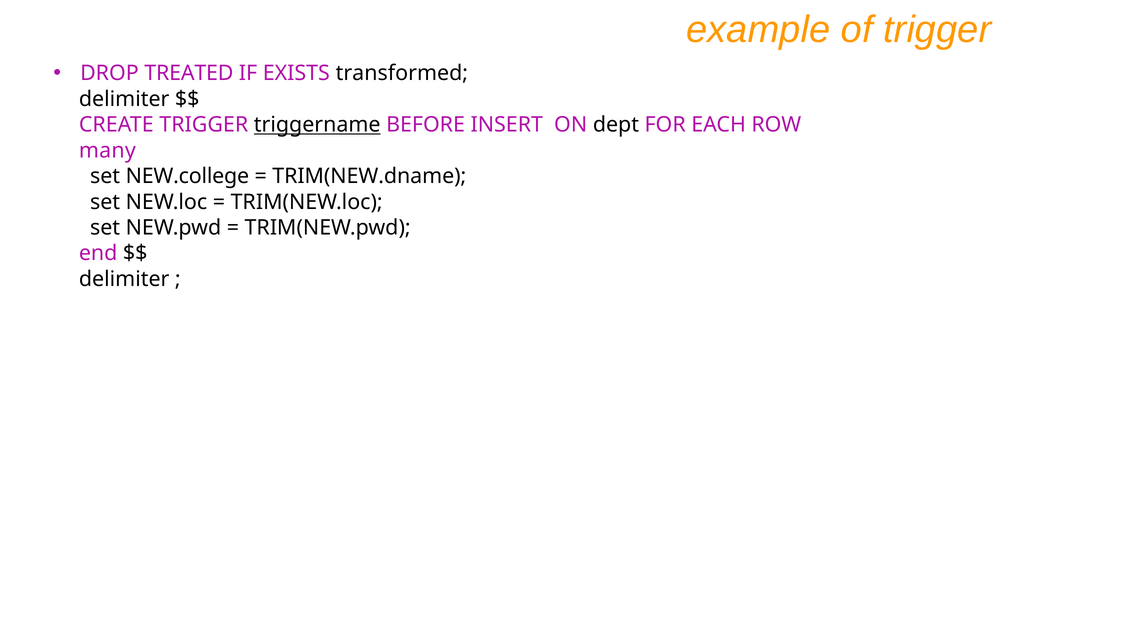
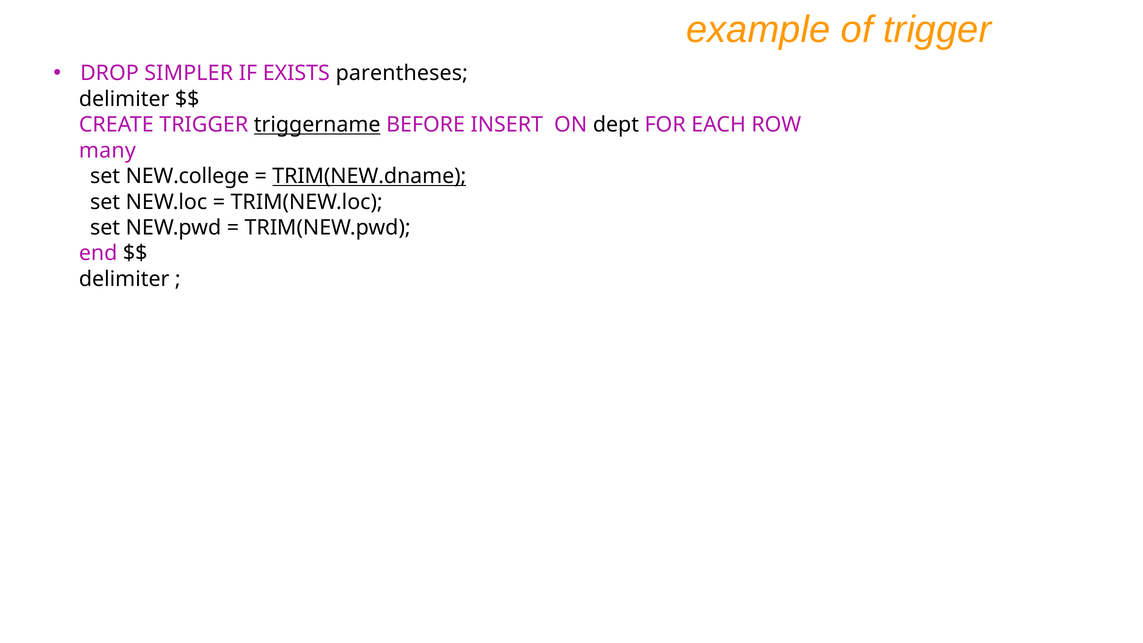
TREATED: TREATED -> SIMPLER
transformed: transformed -> parentheses
TRIM(NEW.dname underline: none -> present
